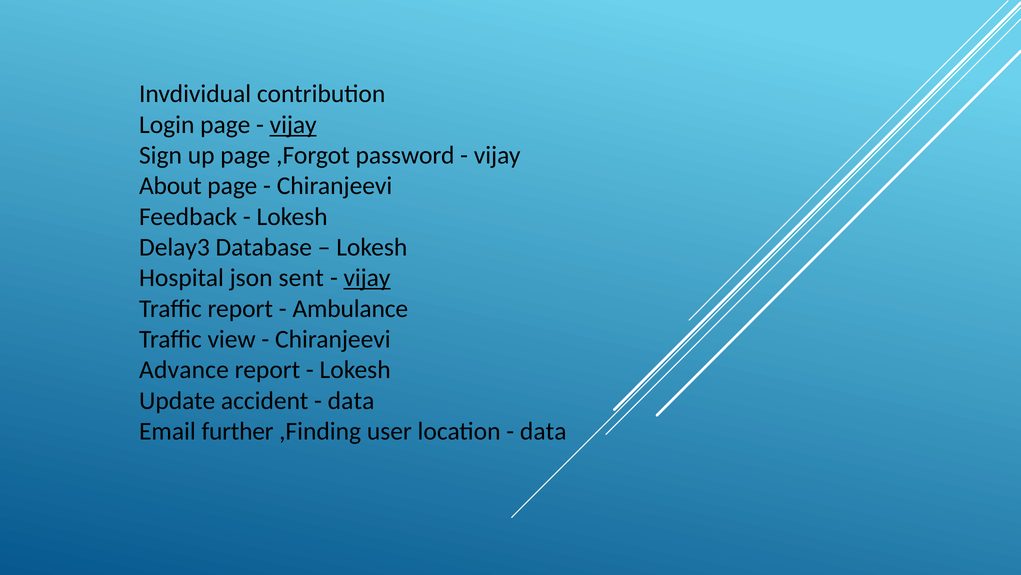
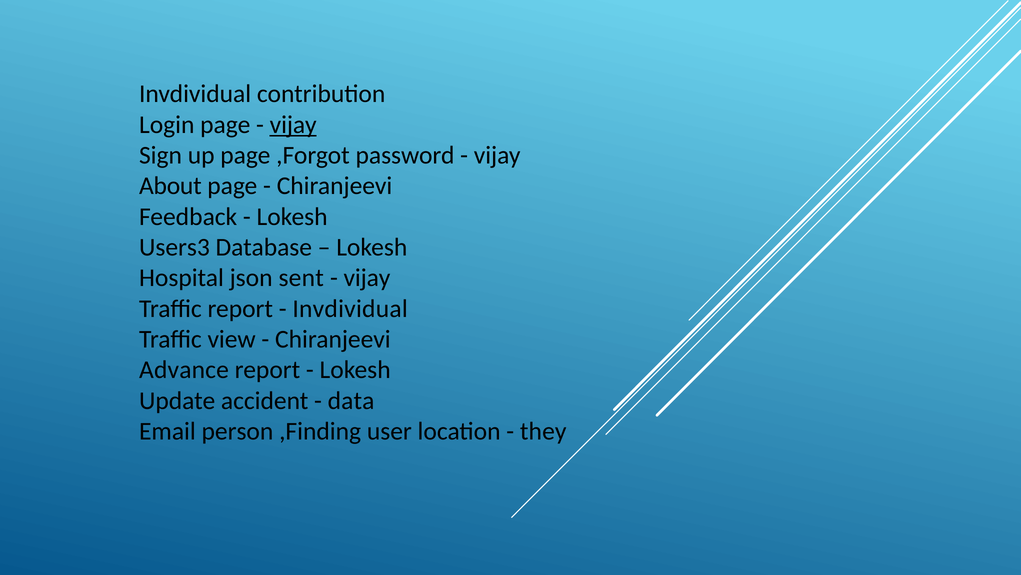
Delay3: Delay3 -> Users3
vijay at (367, 278) underline: present -> none
Ambulance at (350, 308): Ambulance -> Invdividual
further: further -> person
data at (543, 431): data -> they
